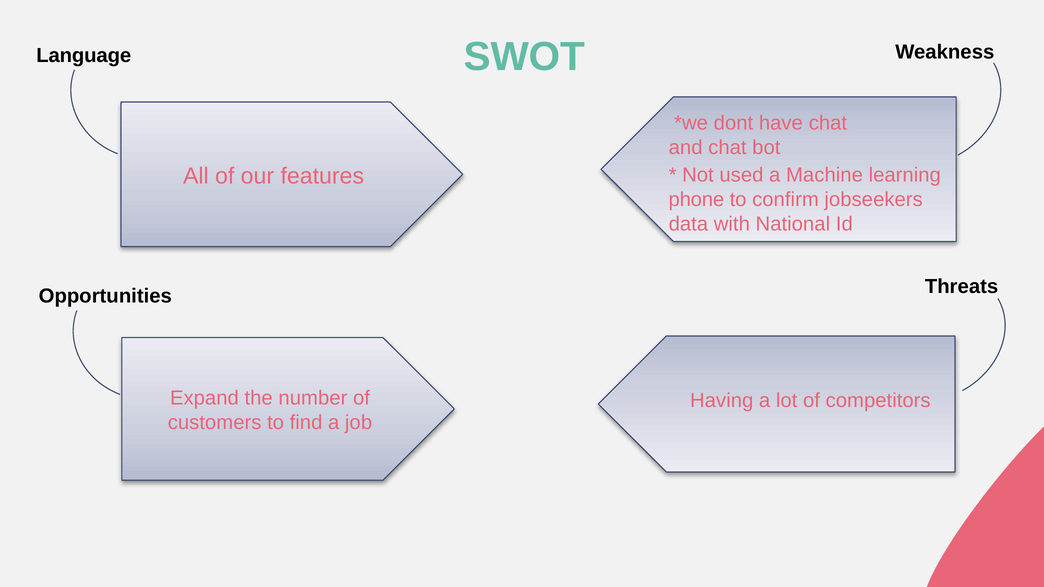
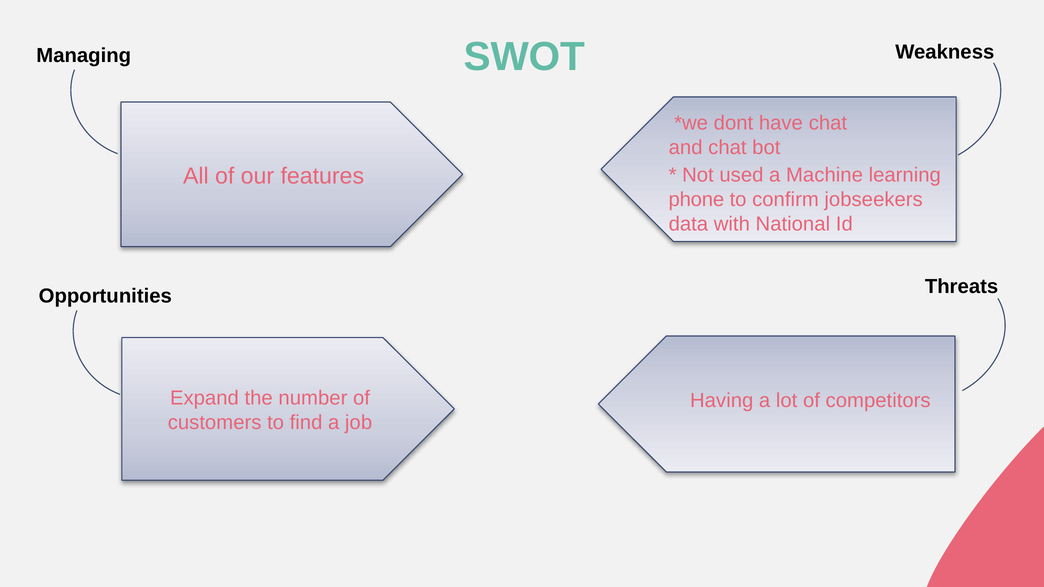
Language: Language -> Managing
